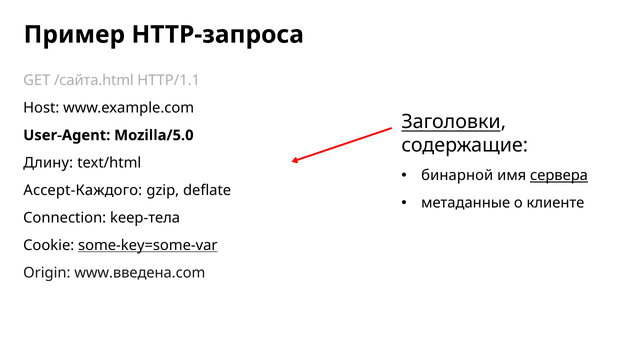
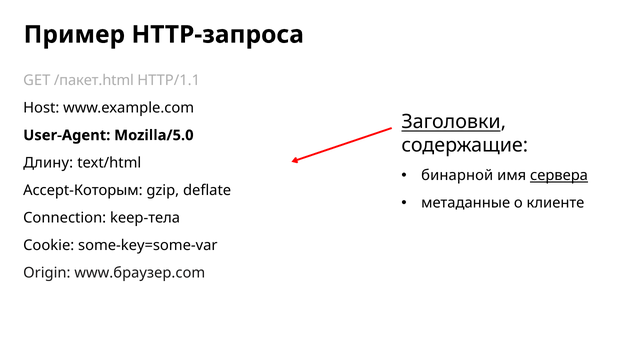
/сайта.html: /сайта.html -> /пакет.html
Accept-Каждого: Accept-Каждого -> Accept-Которым
some-key=some-var underline: present -> none
www.введена.com: www.введена.com -> www.браузер.com
